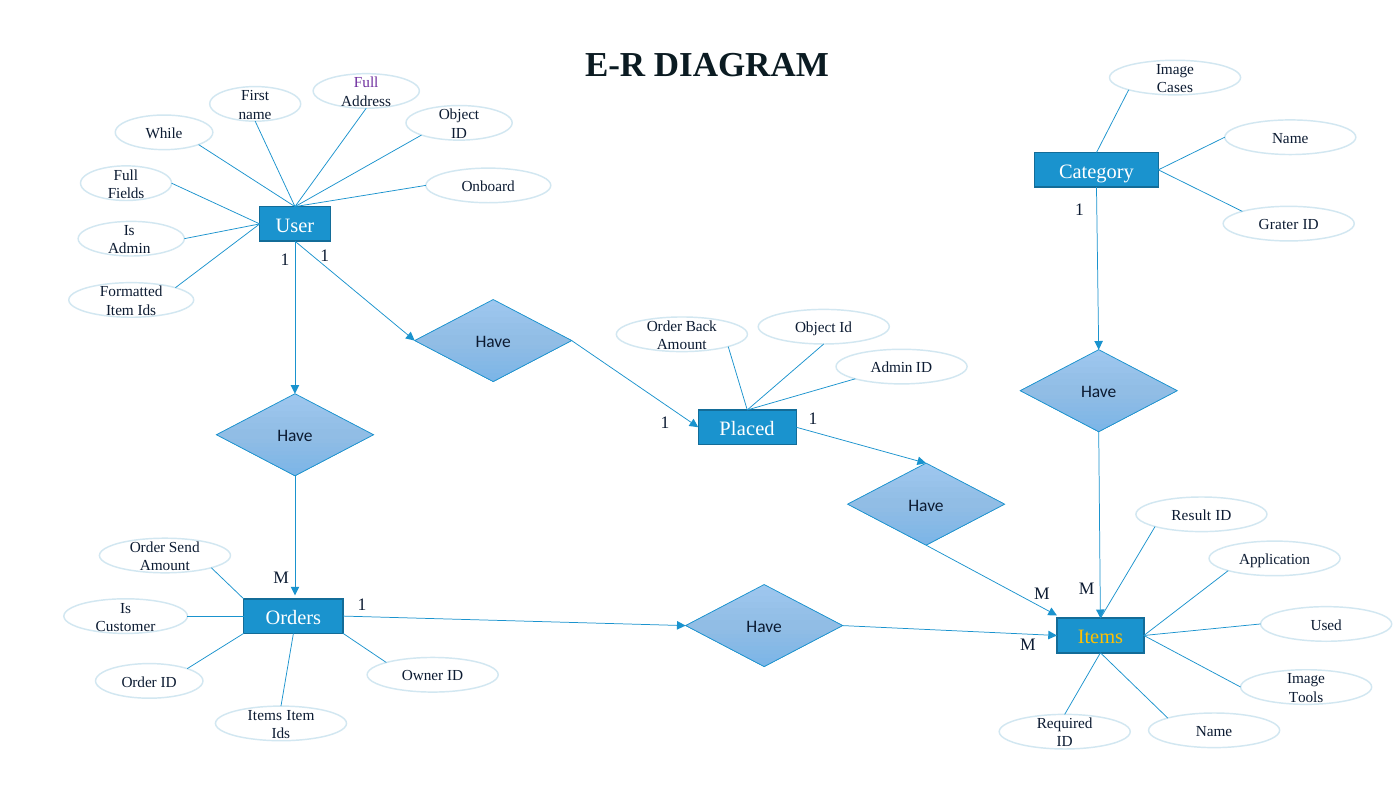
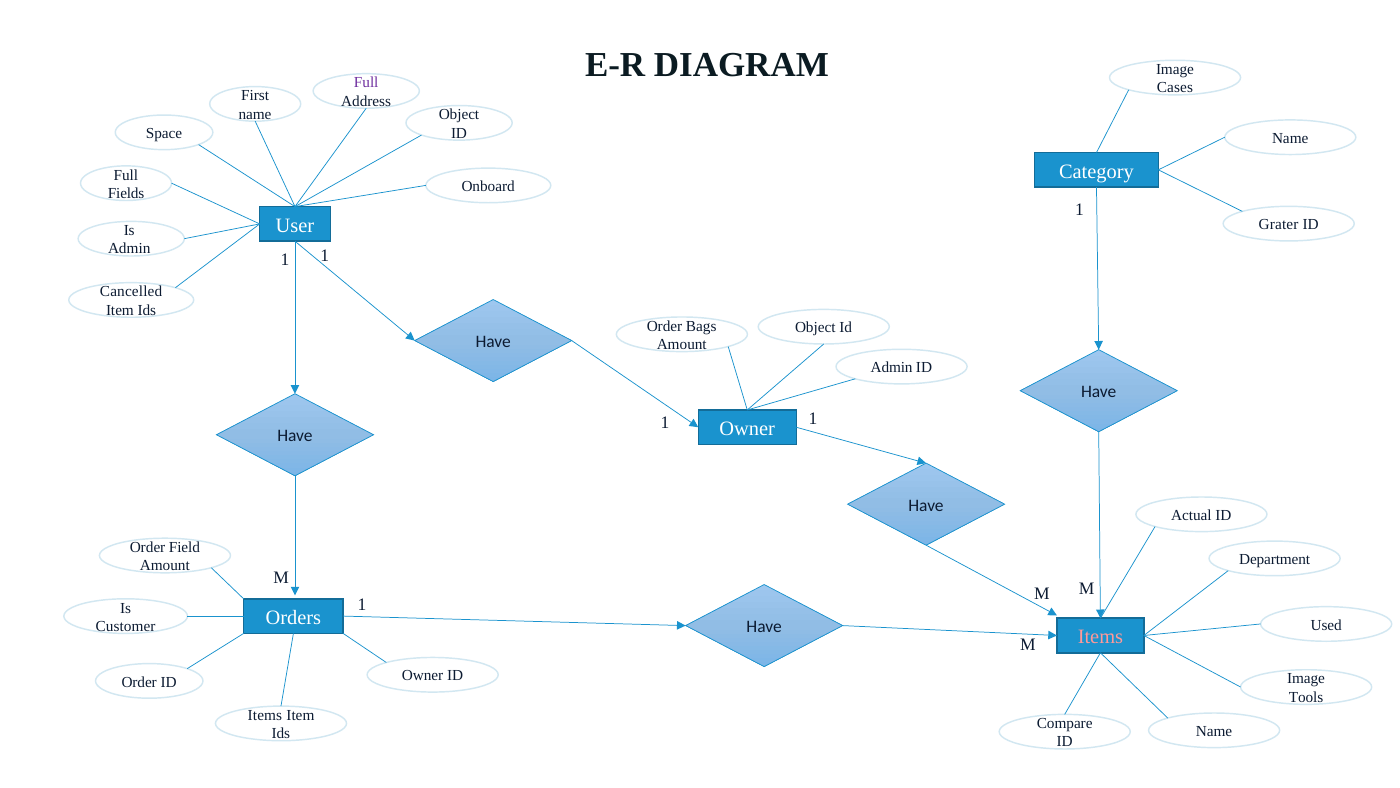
While: While -> Space
Formatted: Formatted -> Cancelled
Back: Back -> Bags
Have Placed: Placed -> Owner
Result: Result -> Actual
Send: Send -> Field
Application: Application -> Department
Items at (1100, 637) colour: yellow -> pink
Required: Required -> Compare
